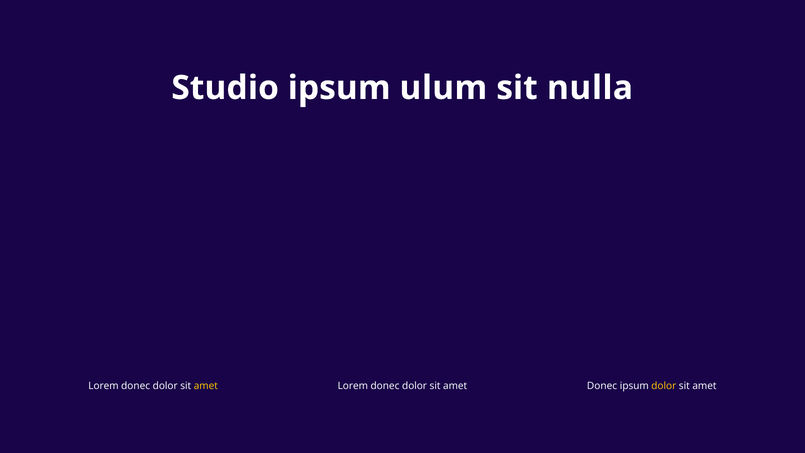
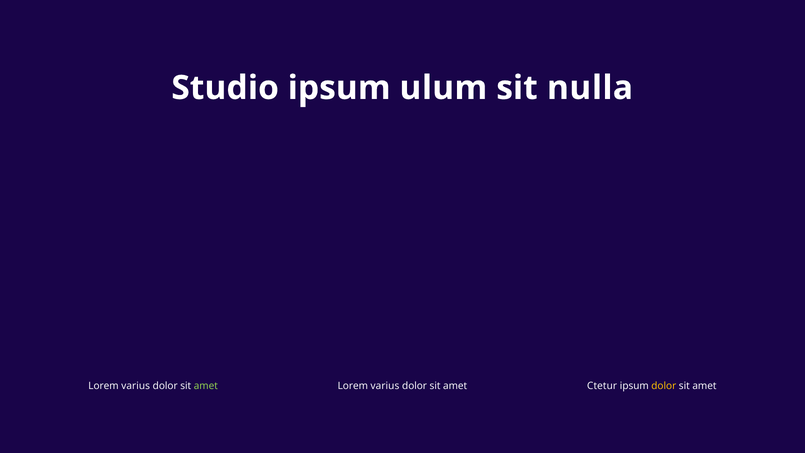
donec at (136, 386): donec -> varius
amet at (206, 386) colour: yellow -> light green
donec at (385, 386): donec -> varius
amet Donec: Donec -> Ctetur
